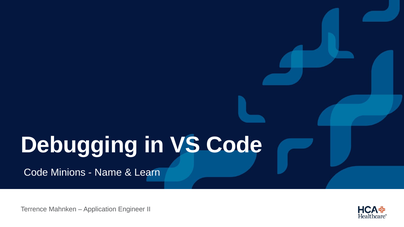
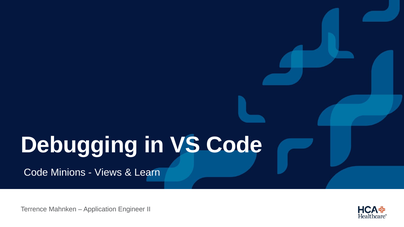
Name: Name -> Views
